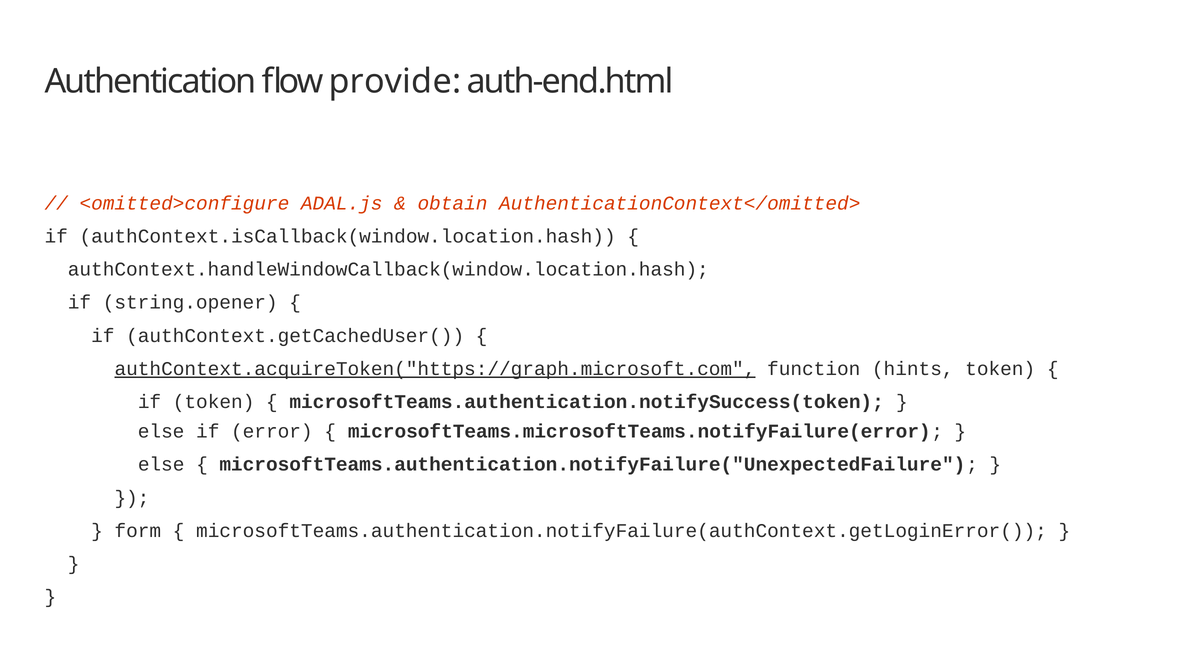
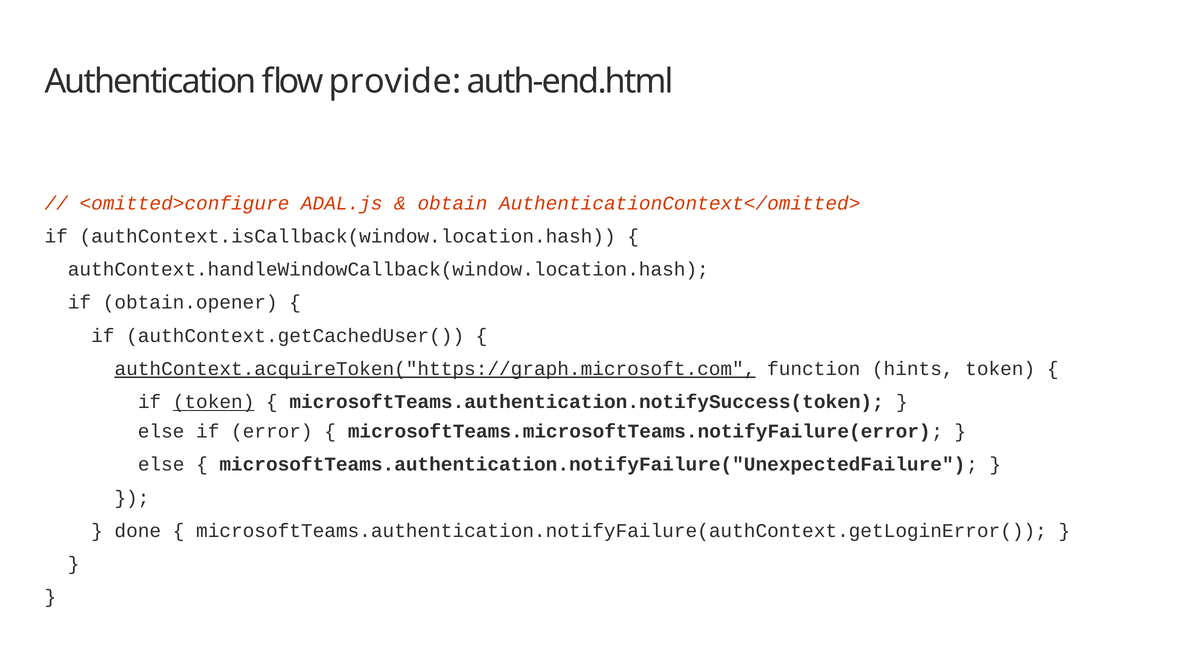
string.opener: string.opener -> obtain.opener
token at (214, 402) underline: none -> present
form: form -> done
